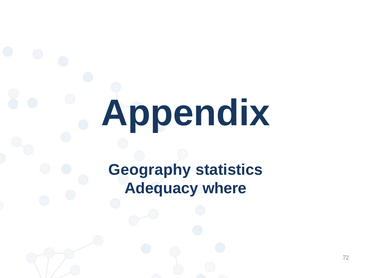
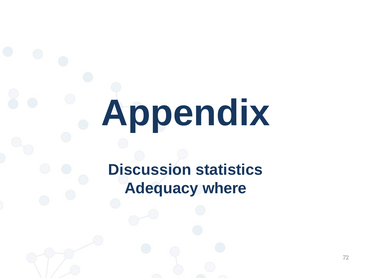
Geography: Geography -> Discussion
